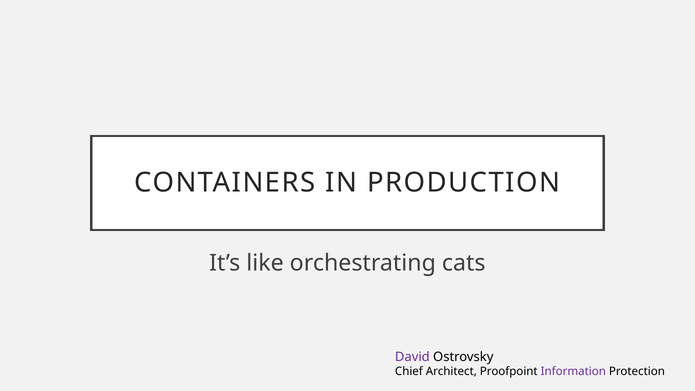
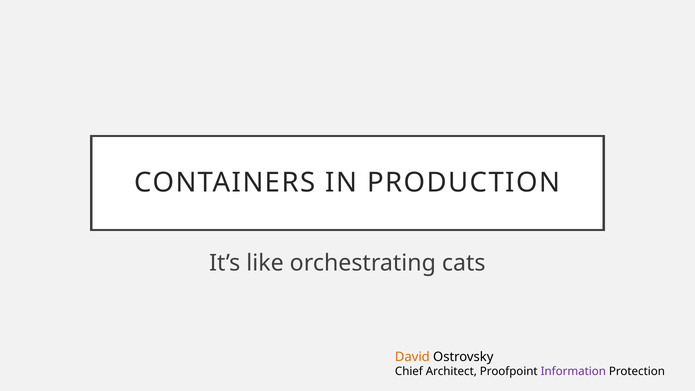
David colour: purple -> orange
